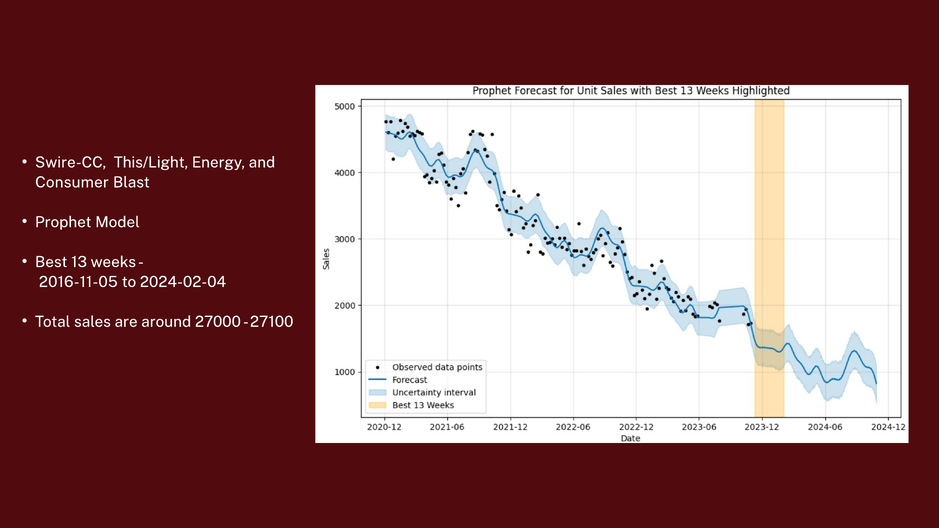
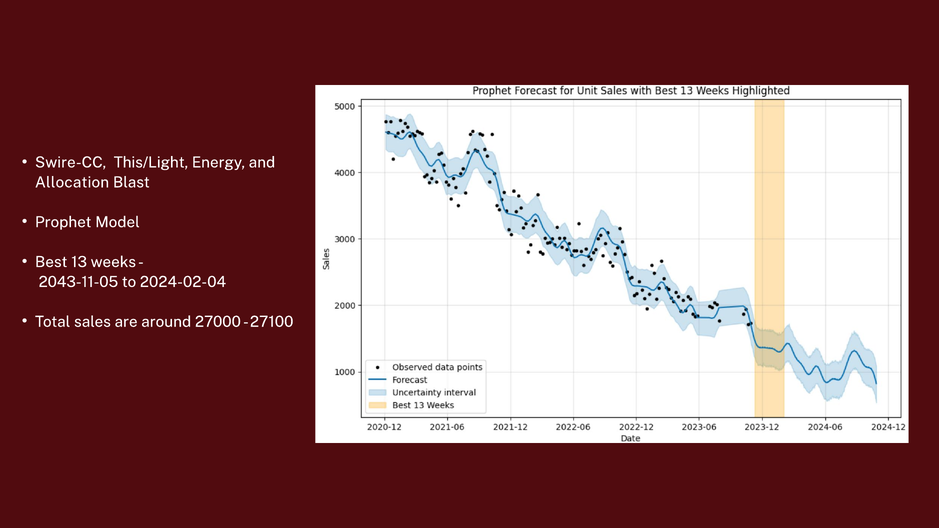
Consumer: Consumer -> Allocation
2016-11-05: 2016-11-05 -> 2043-11-05
